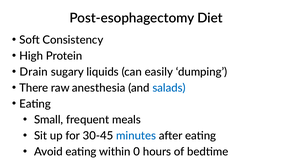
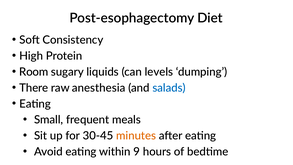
Drain: Drain -> Room
easily: easily -> levels
minutes colour: blue -> orange
0: 0 -> 9
